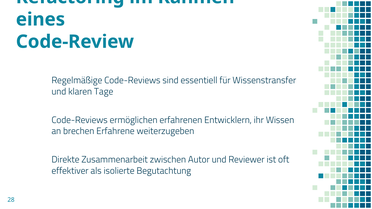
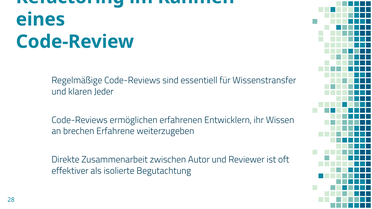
Tage: Tage -> Jeder
